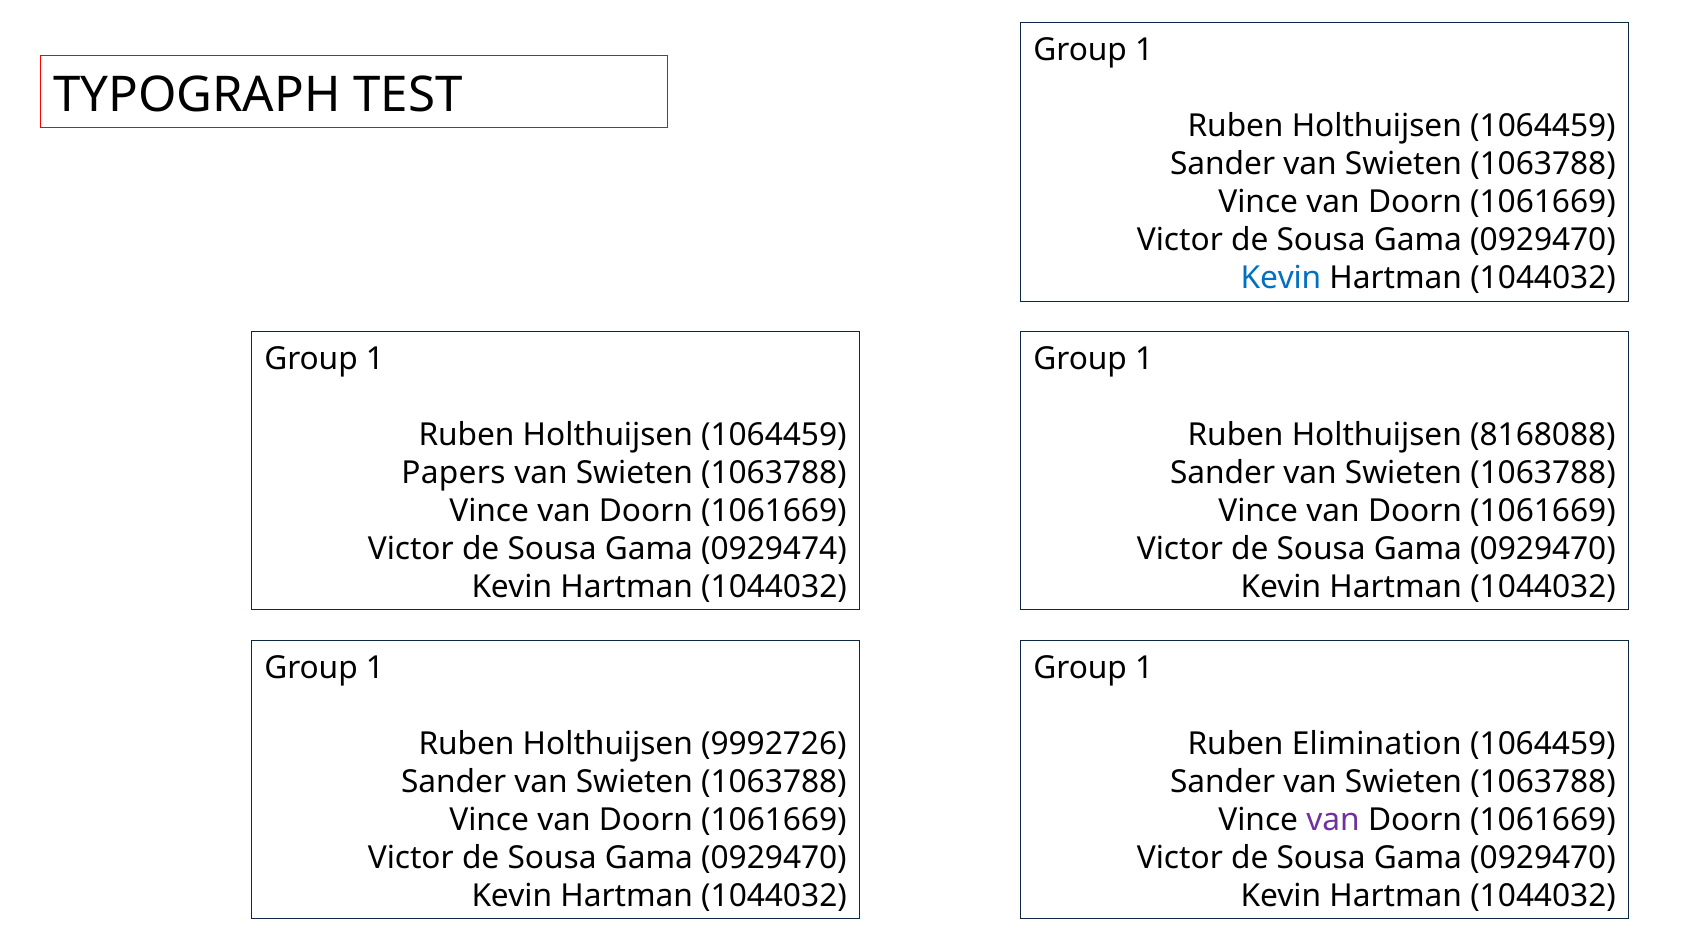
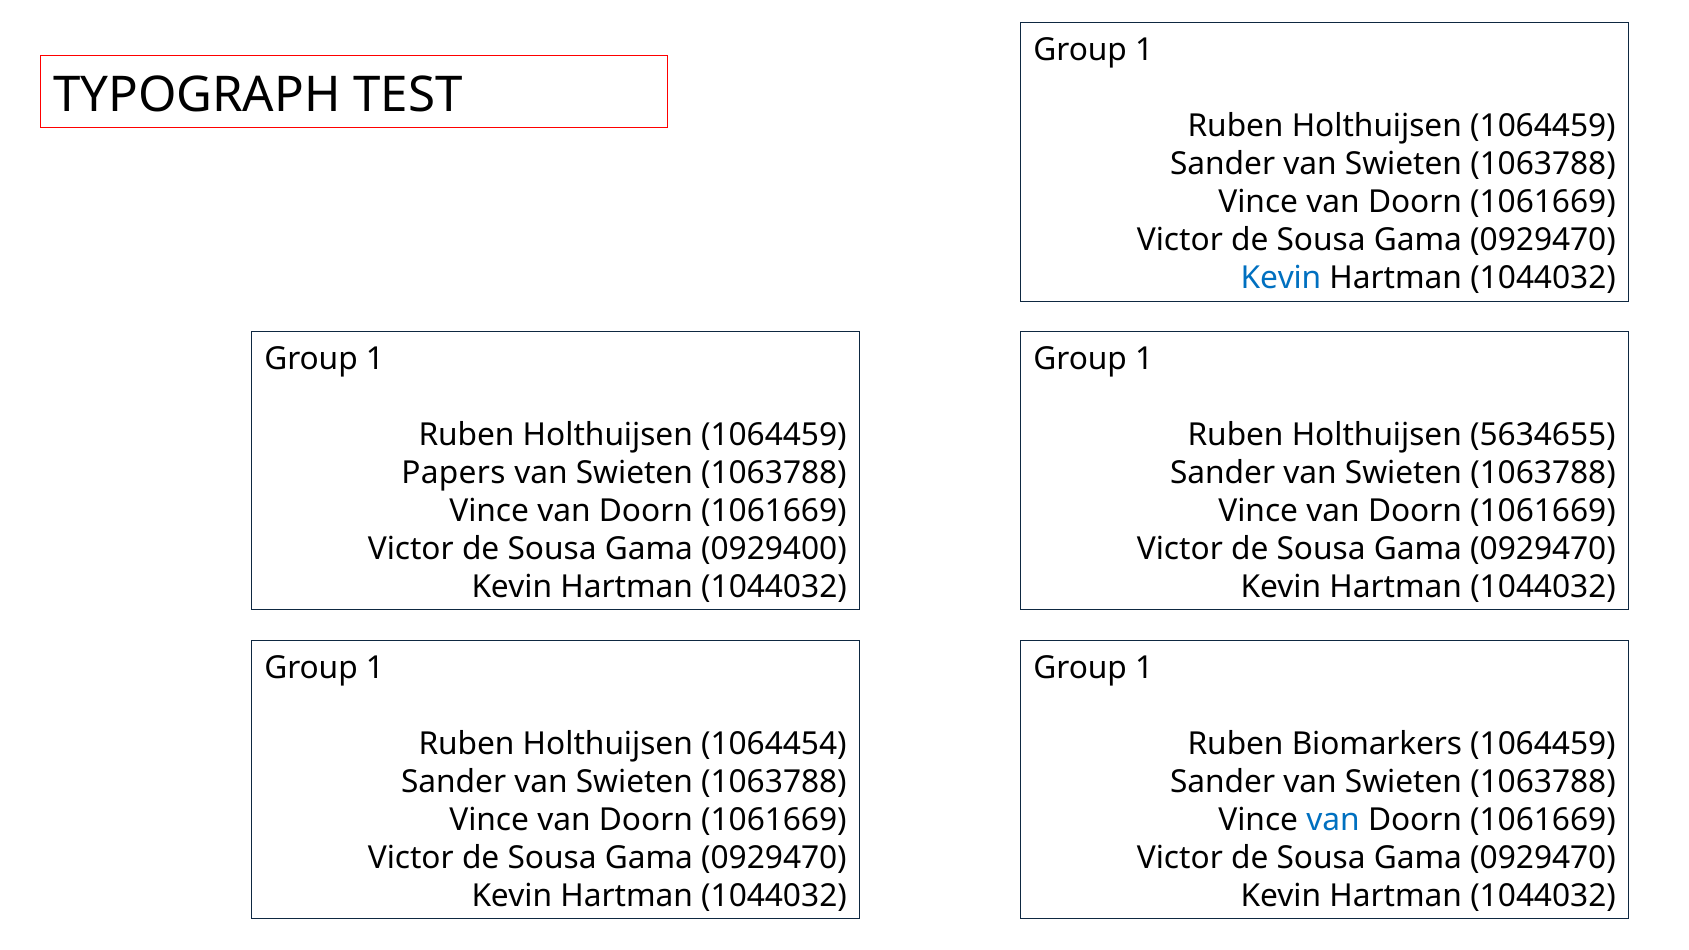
8168088: 8168088 -> 5634655
0929474: 0929474 -> 0929400
9992726: 9992726 -> 1064454
Elimination: Elimination -> Biomarkers
van at (1333, 820) colour: purple -> blue
